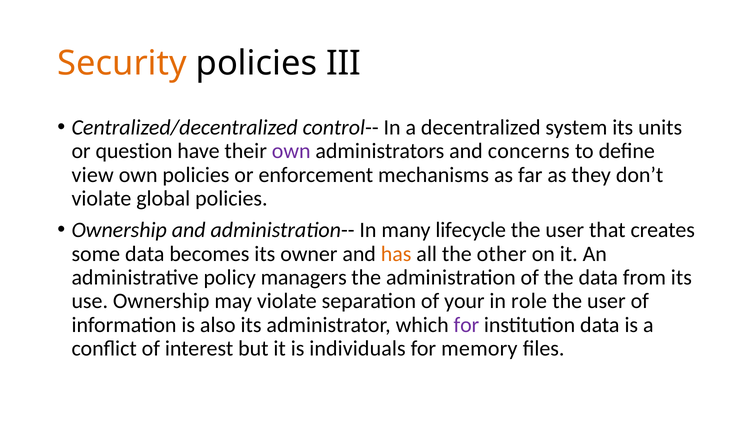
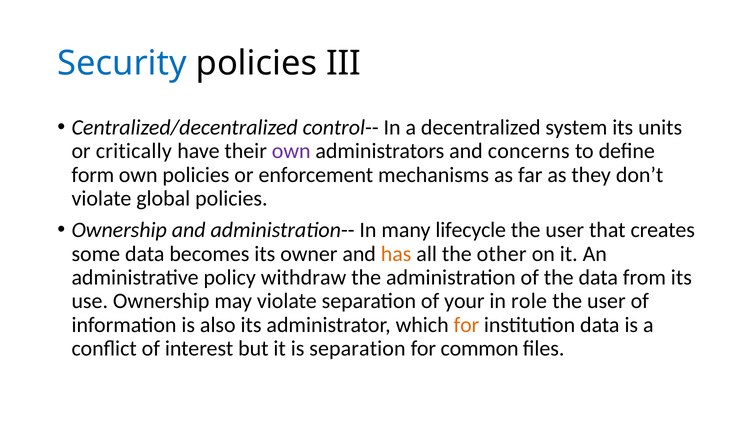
Security colour: orange -> blue
question: question -> critically
view: view -> form
managers: managers -> withdraw
for at (466, 325) colour: purple -> orange
is individuals: individuals -> separation
memory: memory -> common
